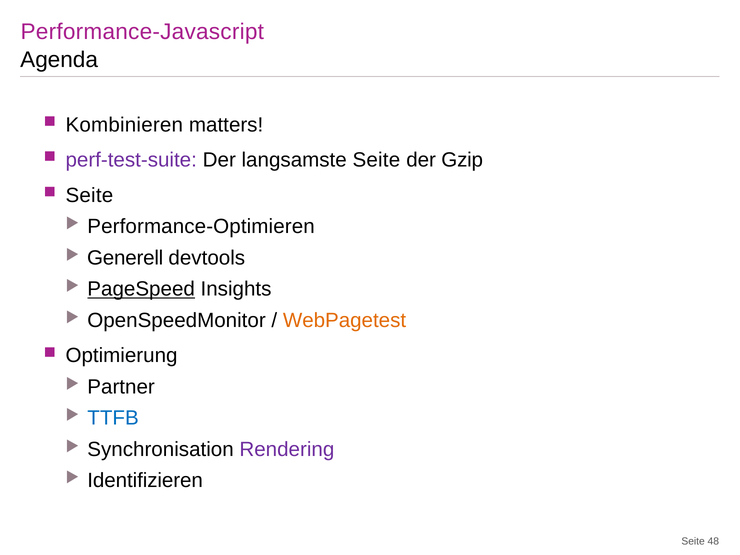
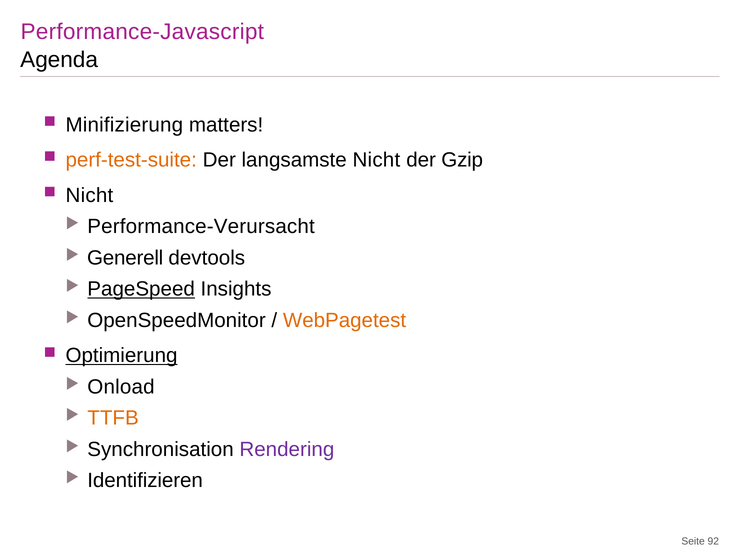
Kombinieren: Kombinieren -> Minifizierung
perf-test-suite colour: purple -> orange
langsamste Seite: Seite -> Nicht
Seite at (89, 195): Seite -> Nicht
Performance-Optimieren: Performance-Optimieren -> Performance-Verursacht
Optimierung underline: none -> present
Partner: Partner -> Onload
TTFB colour: blue -> orange
48: 48 -> 92
